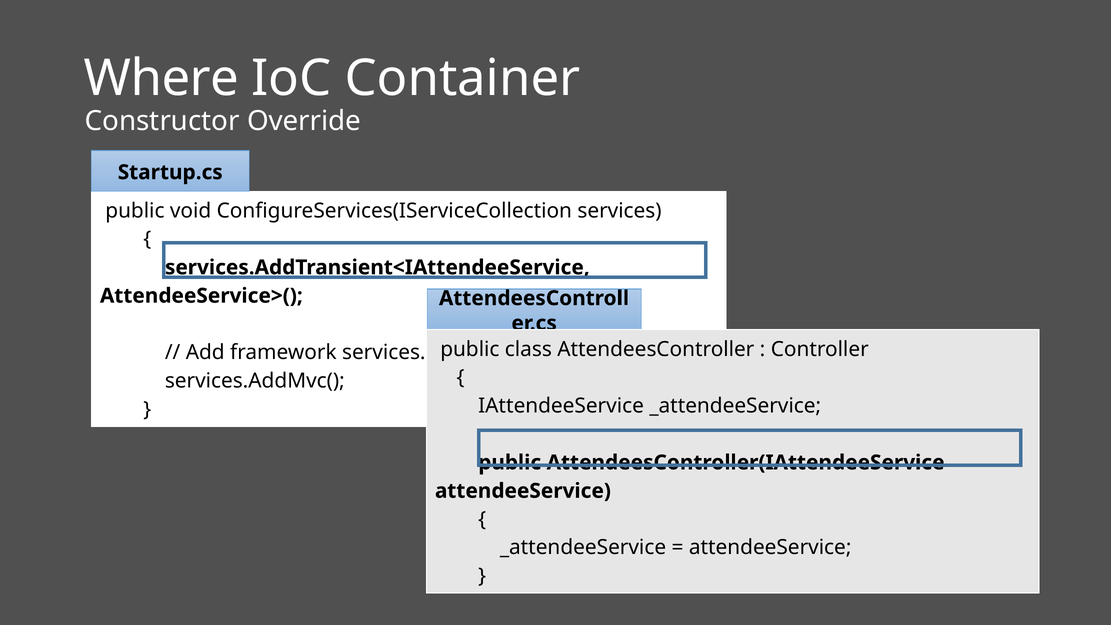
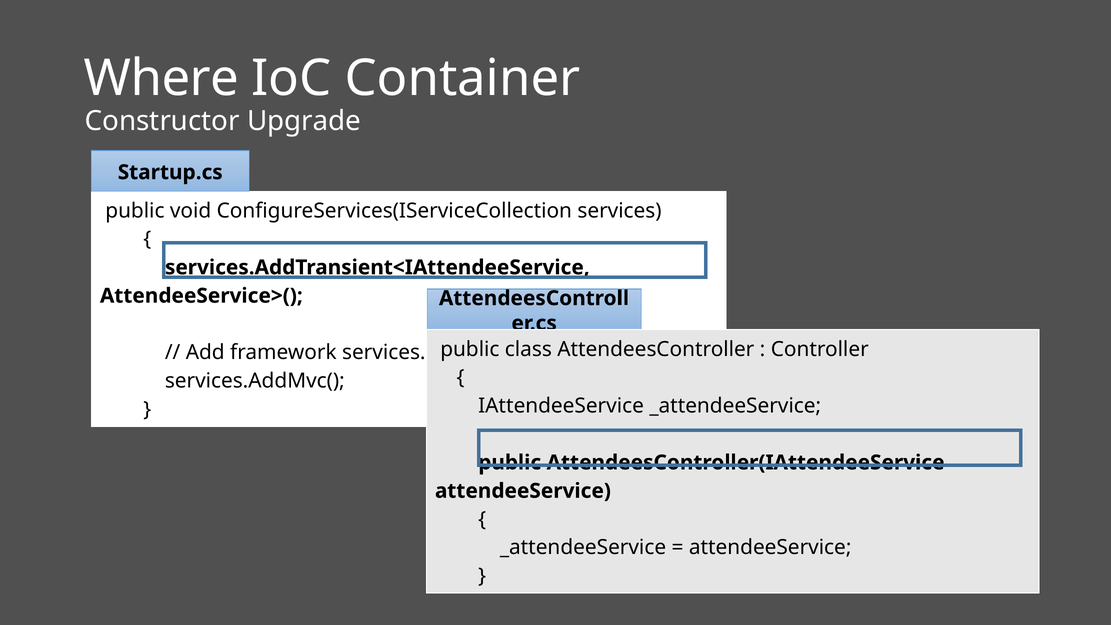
Override: Override -> Upgrade
